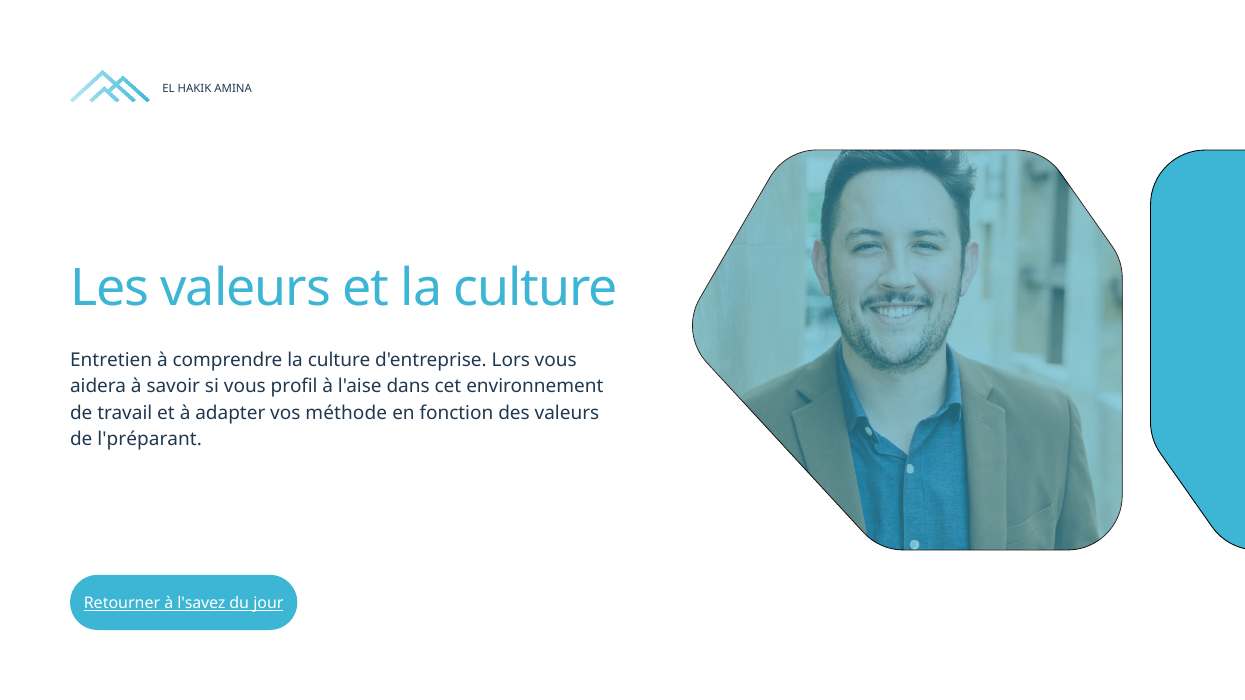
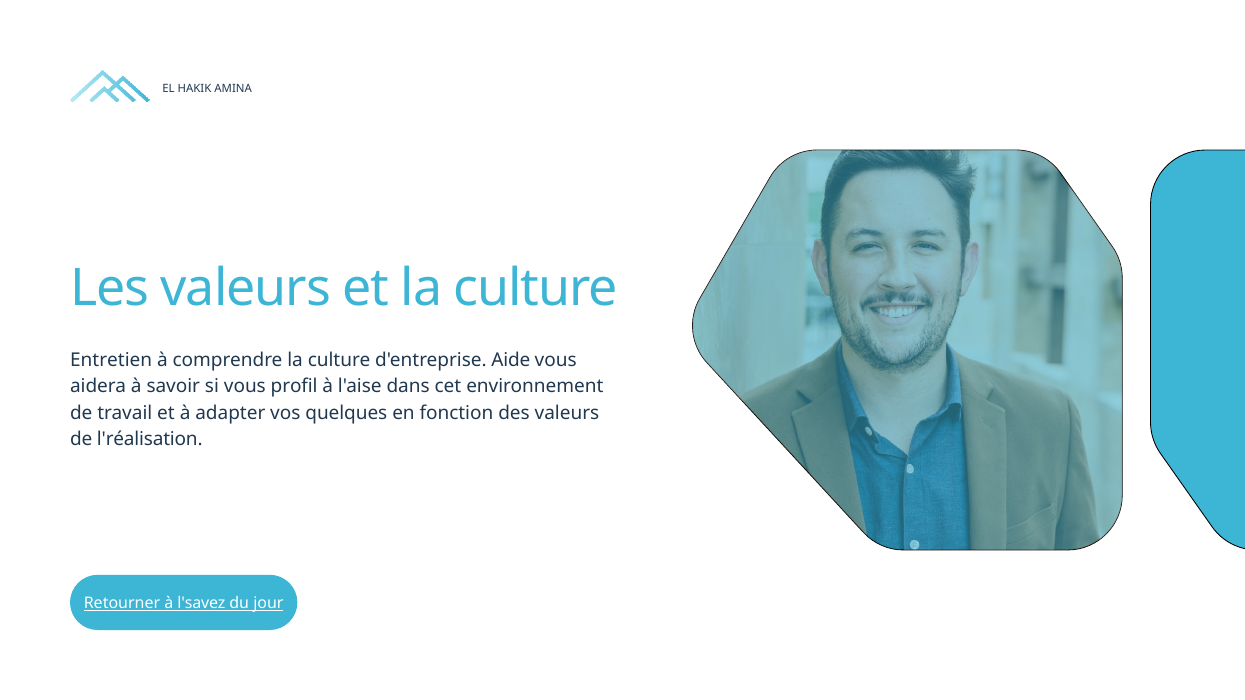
Lors: Lors -> Aide
méthode: méthode -> quelques
l'préparant: l'préparant -> l'réalisation
